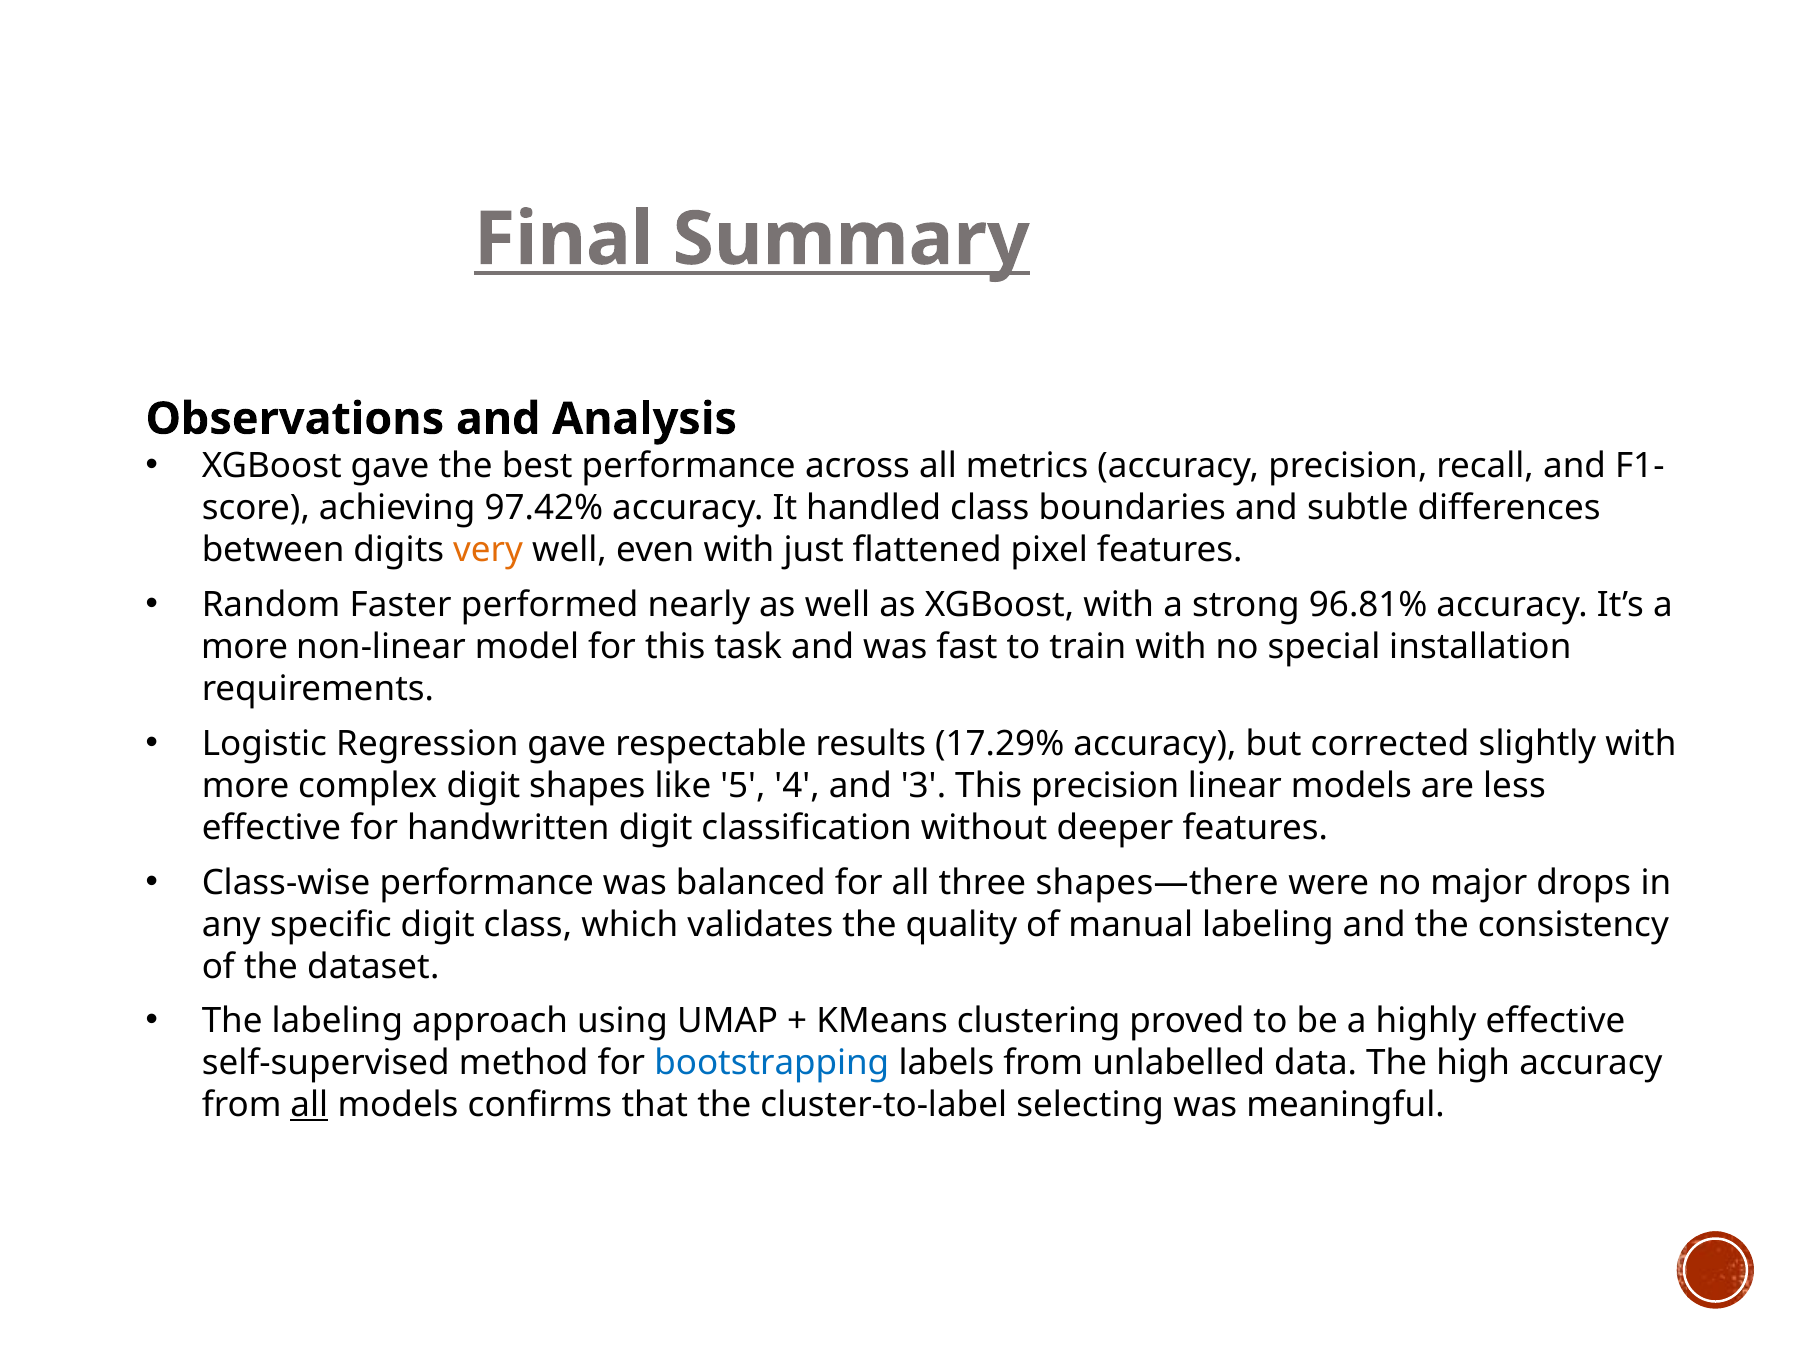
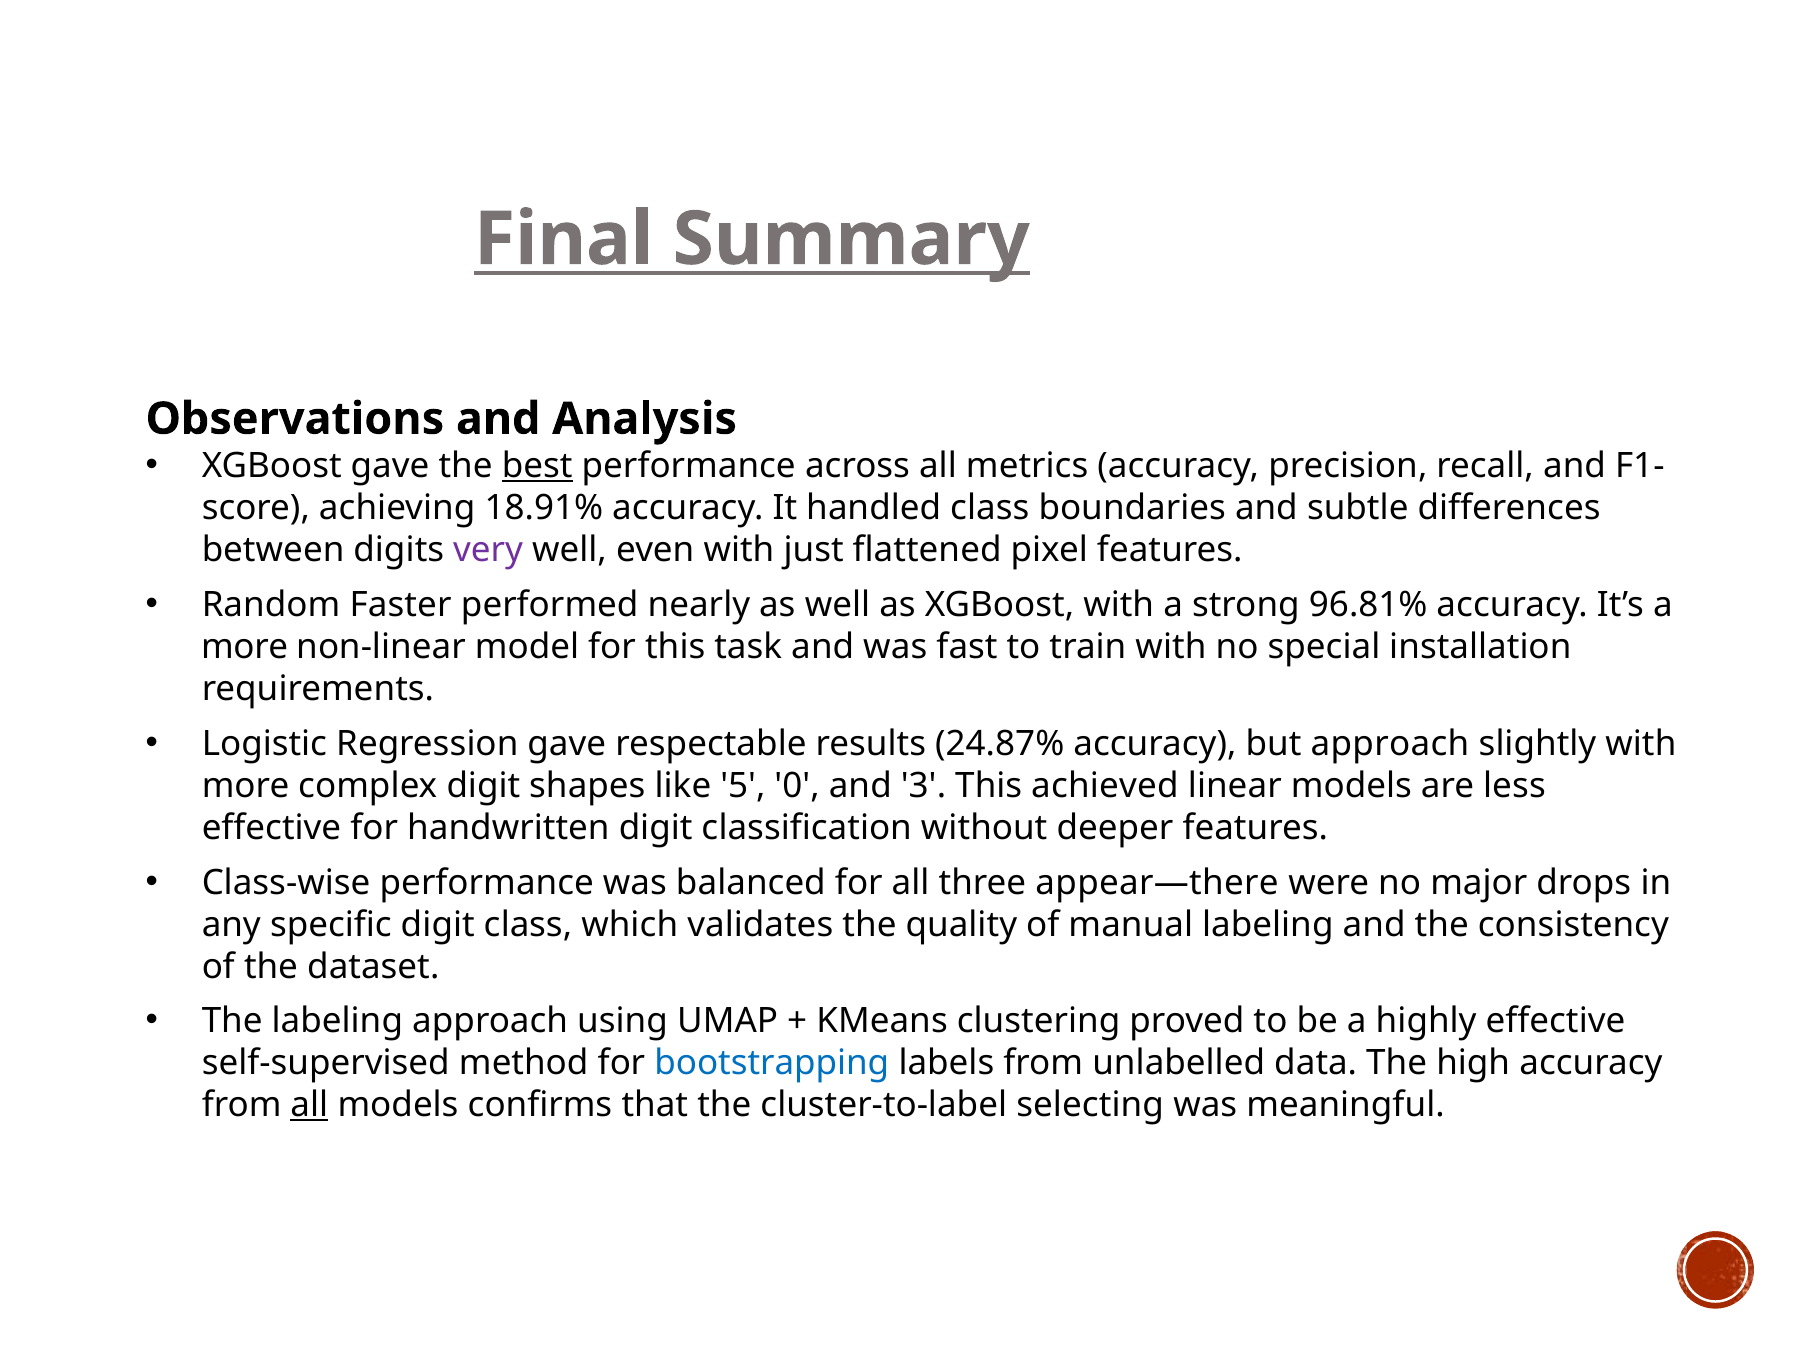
best underline: none -> present
97.42%: 97.42% -> 18.91%
very colour: orange -> purple
17.29%: 17.29% -> 24.87%
but corrected: corrected -> approach
4: 4 -> 0
This precision: precision -> achieved
shapes—there: shapes—there -> appear—there
